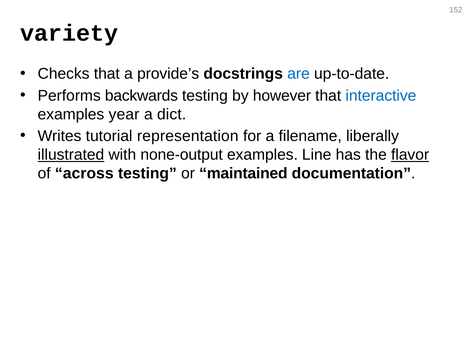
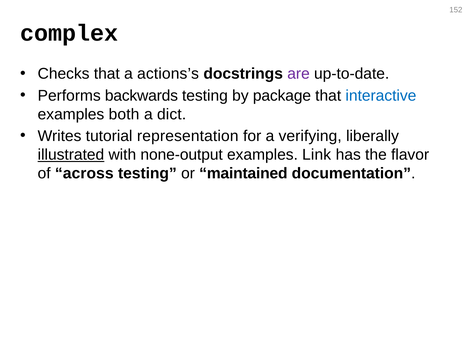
variety: variety -> complex
provide’s: provide’s -> actions’s
are colour: blue -> purple
however: however -> package
year: year -> both
filename: filename -> verifying
Line: Line -> Link
flavor underline: present -> none
